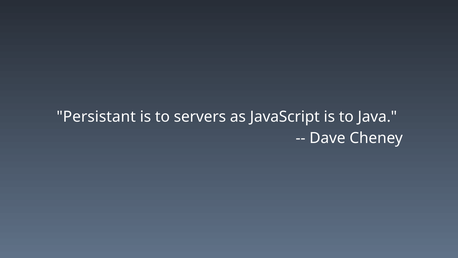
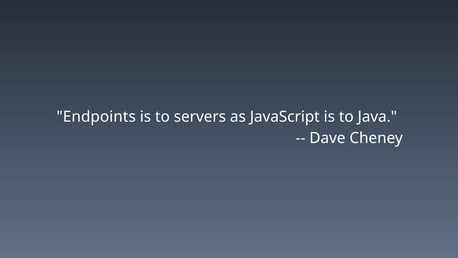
Persistant: Persistant -> Endpoints
